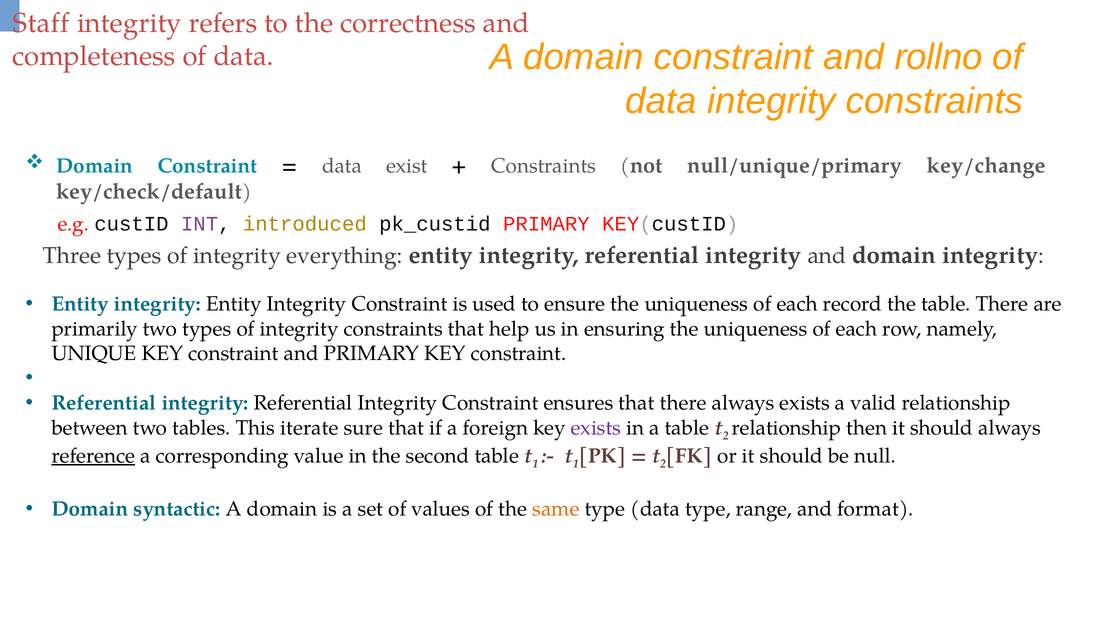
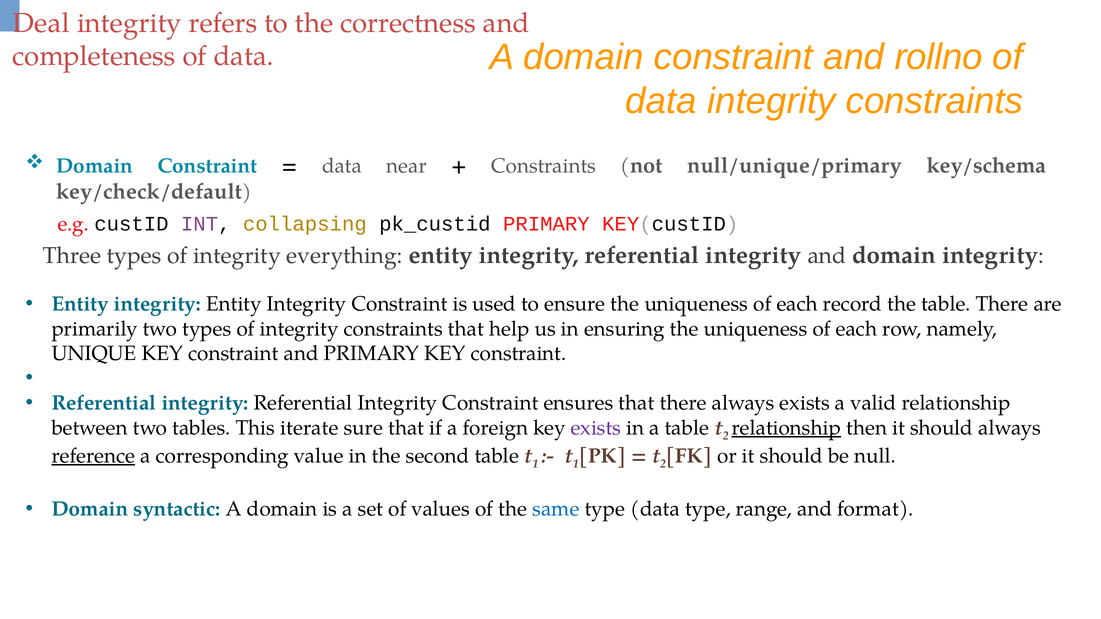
Staff: Staff -> Deal
exist: exist -> near
key/change: key/change -> key/schema
introduced: introduced -> collapsing
relationship at (786, 428) underline: none -> present
same colour: orange -> blue
